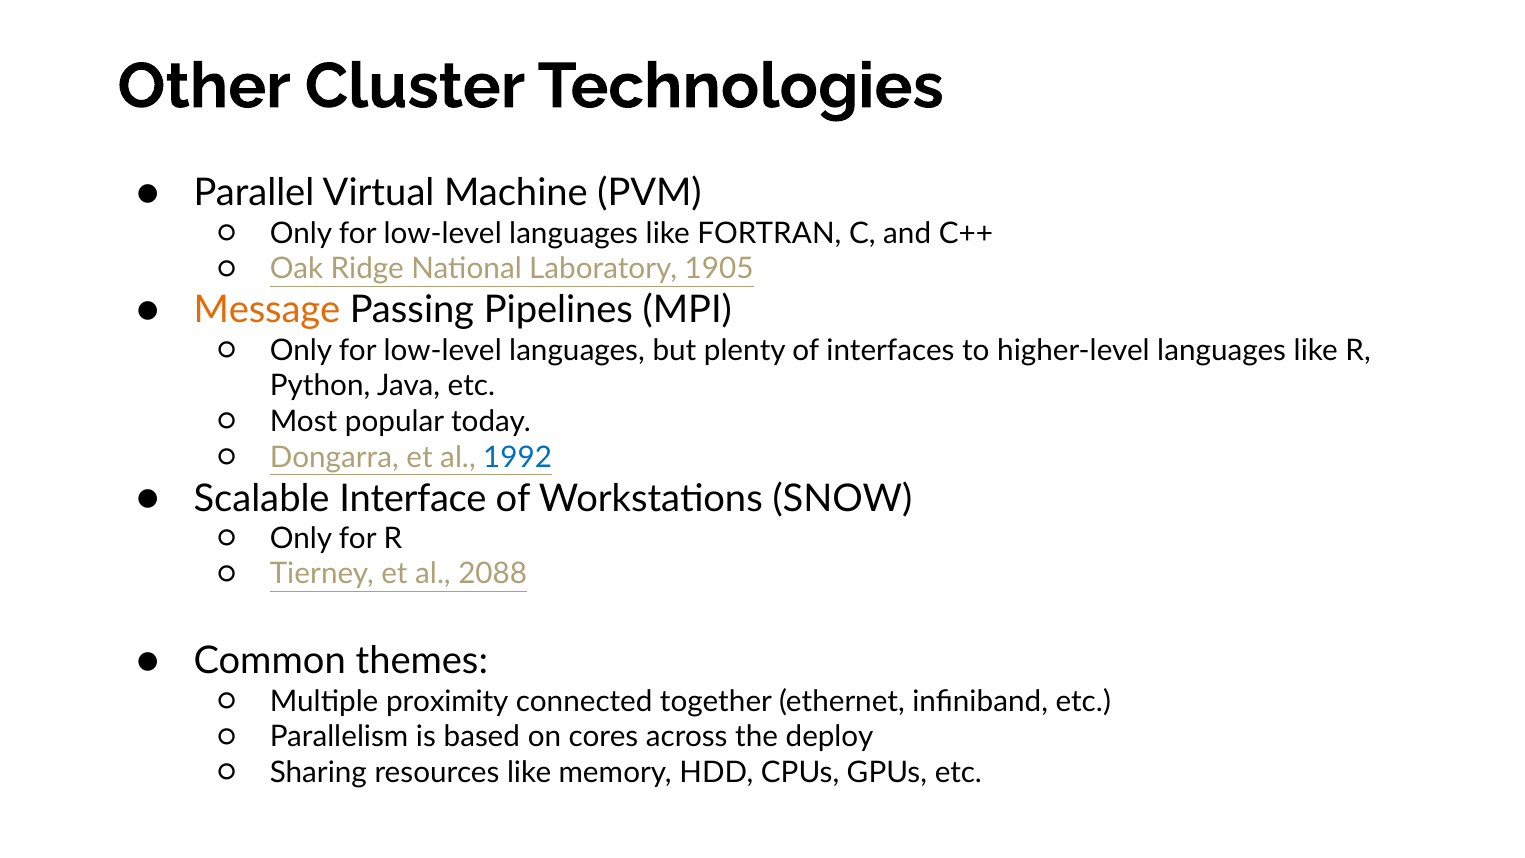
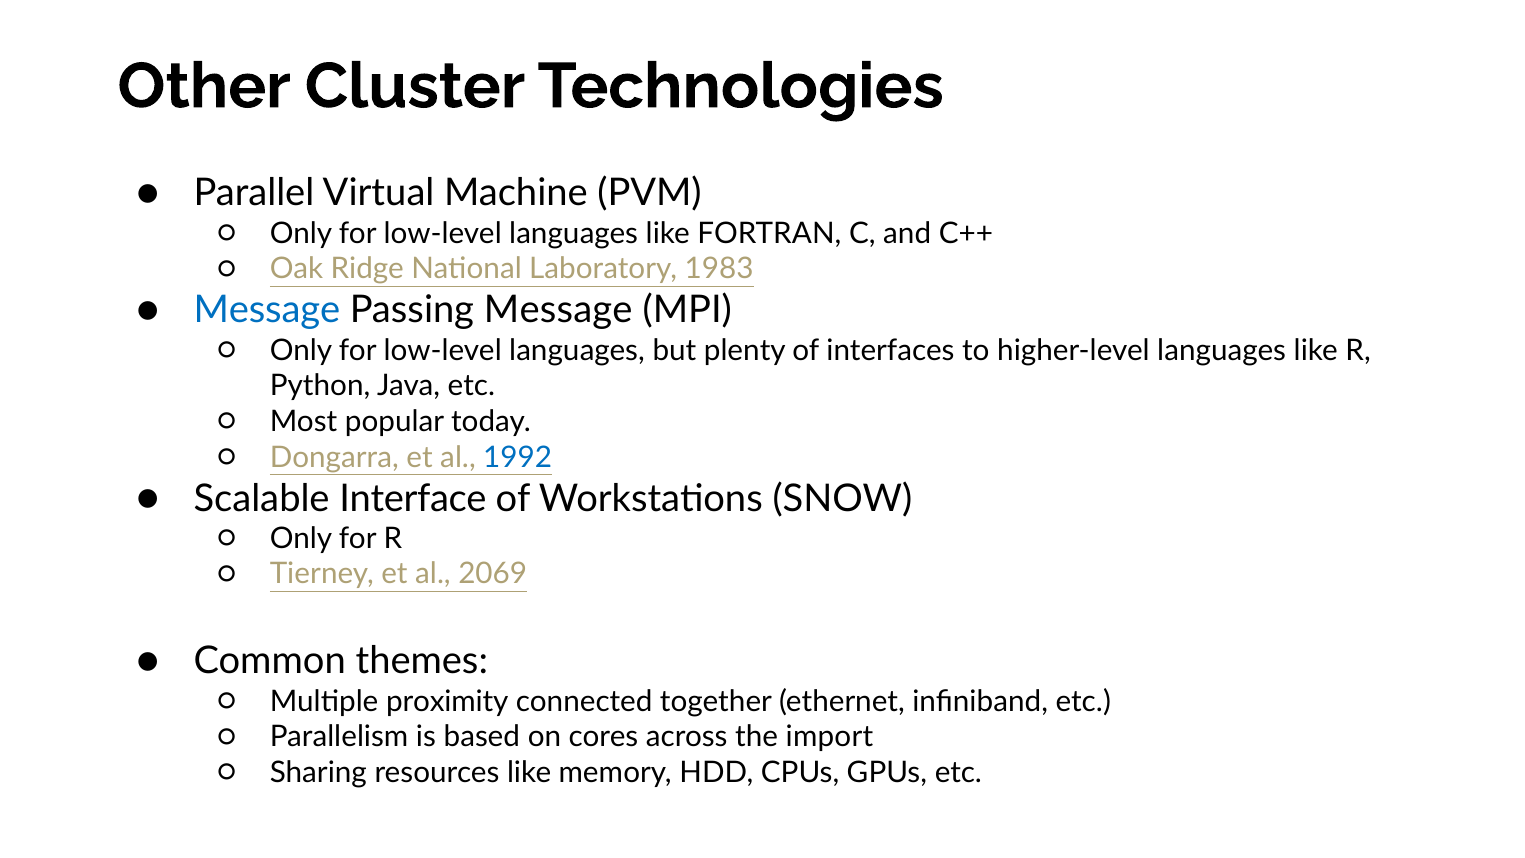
1905: 1905 -> 1983
Message at (267, 310) colour: orange -> blue
Passing Pipelines: Pipelines -> Message
2088: 2088 -> 2069
deploy: deploy -> import
